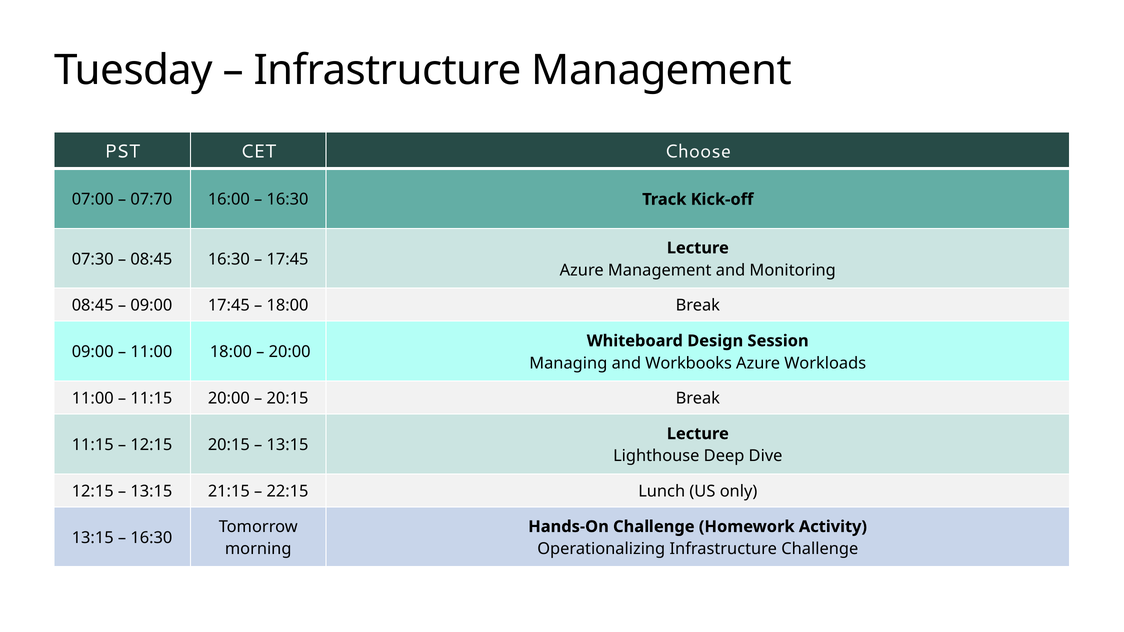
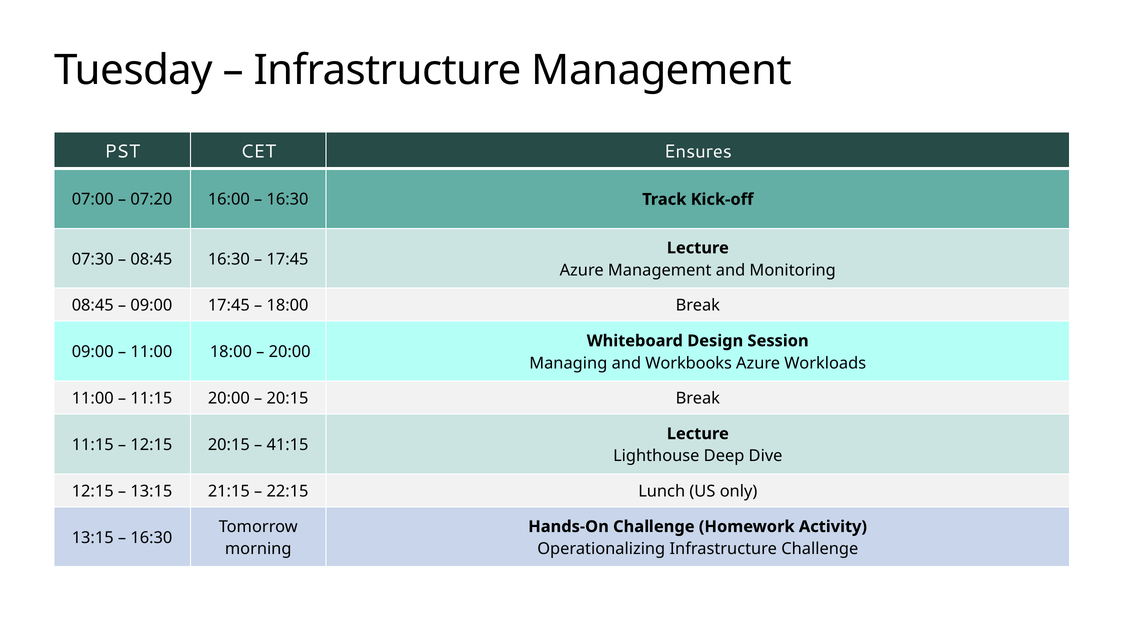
Choose: Choose -> Ensures
07:70: 07:70 -> 07:20
13:15 at (288, 445): 13:15 -> 41:15
